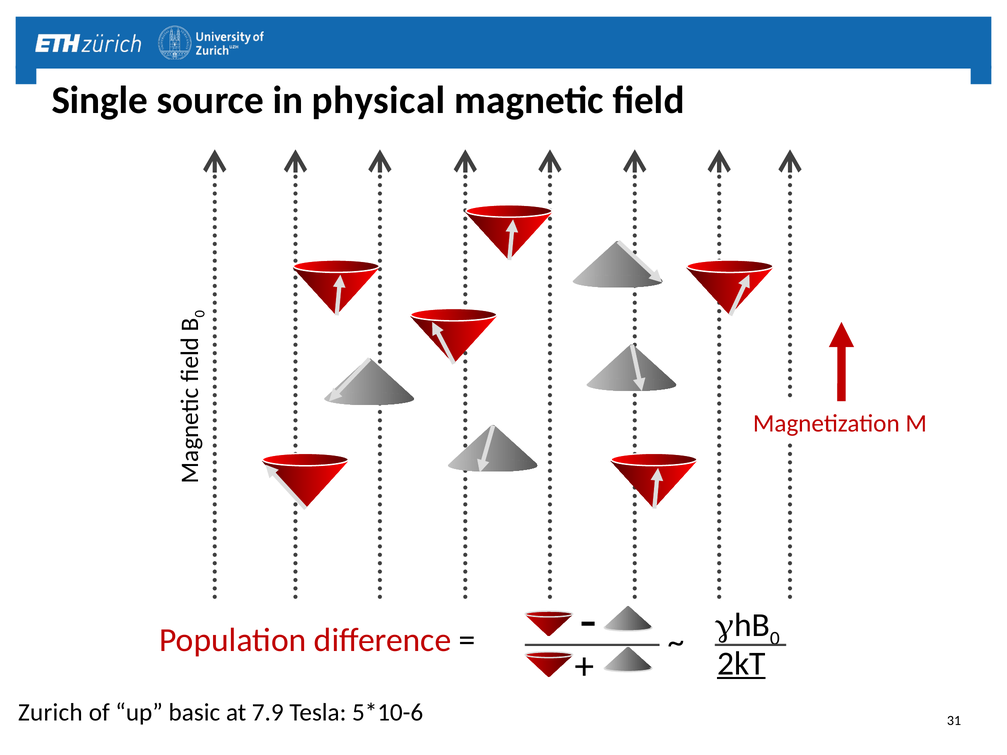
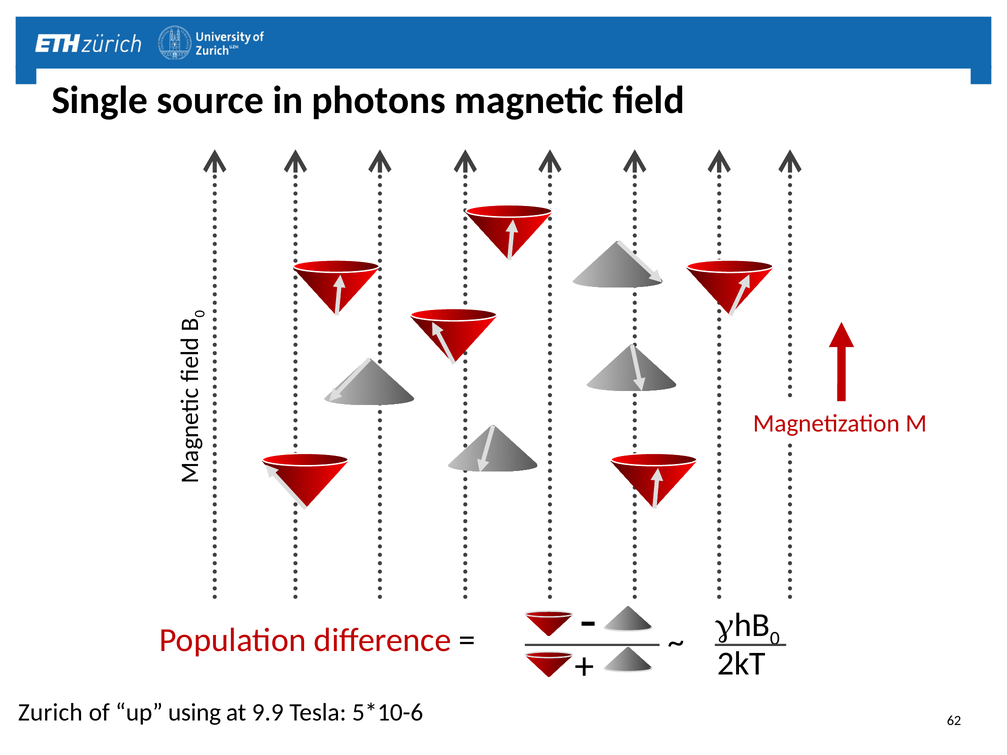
physical: physical -> photons
2kT underline: present -> none
basic: basic -> using
7.9: 7.9 -> 9.9
31: 31 -> 62
